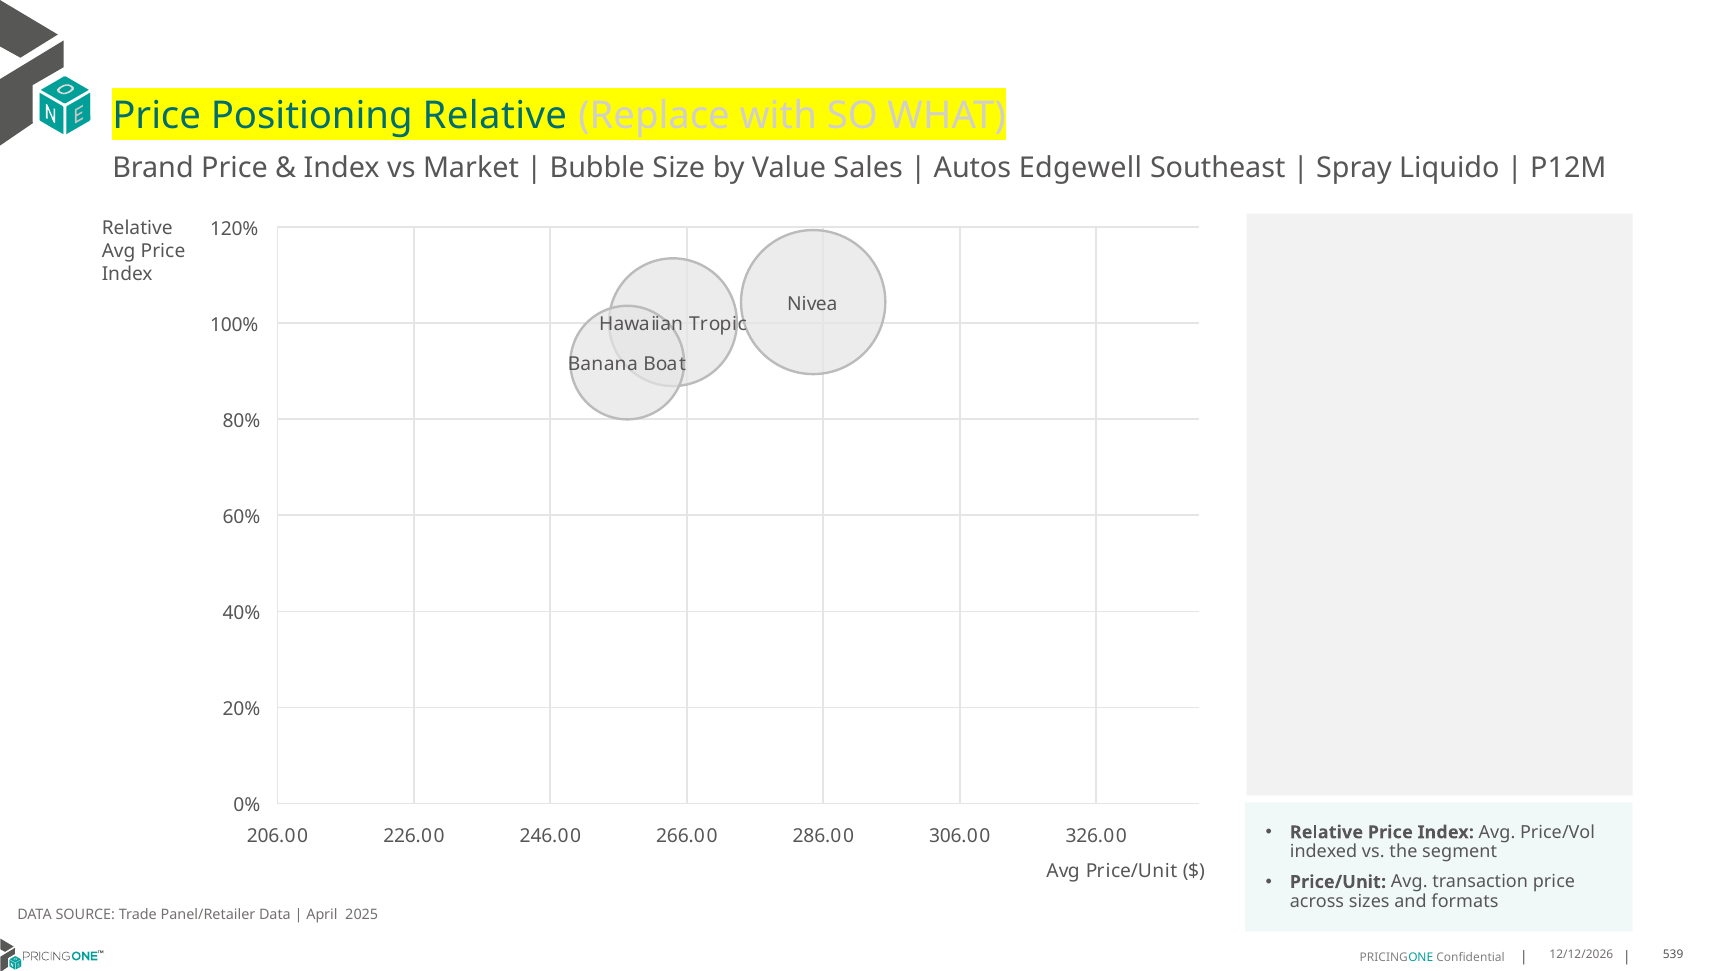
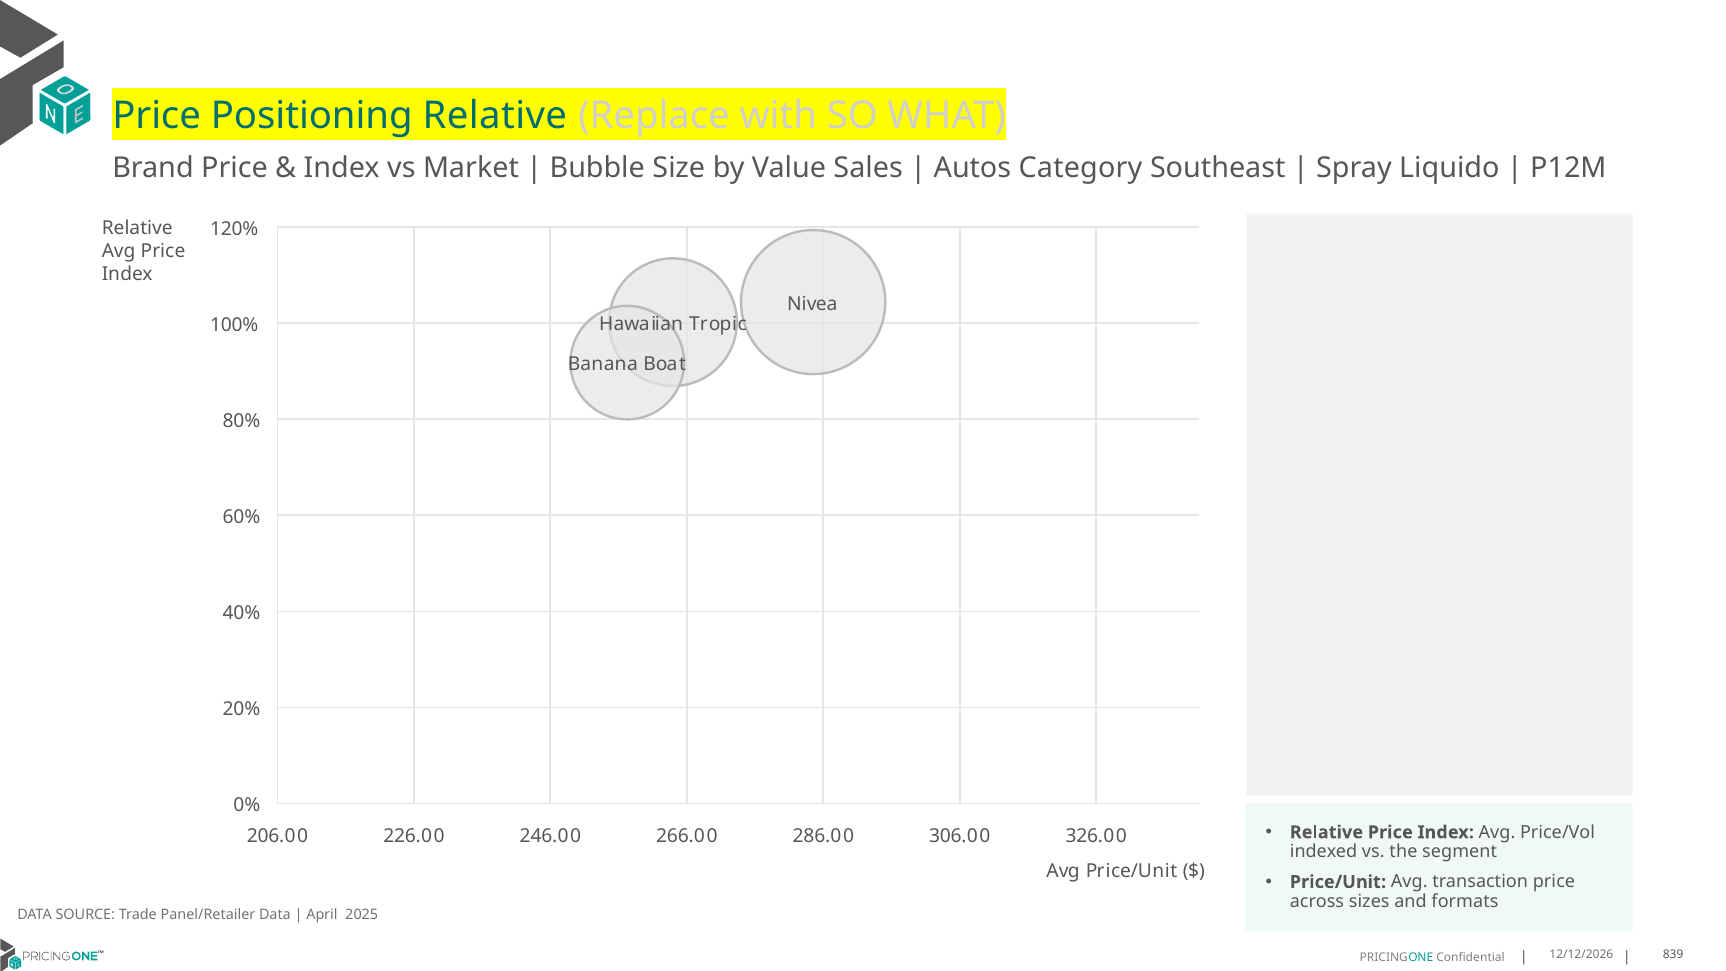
Edgewell: Edgewell -> Category
539: 539 -> 839
